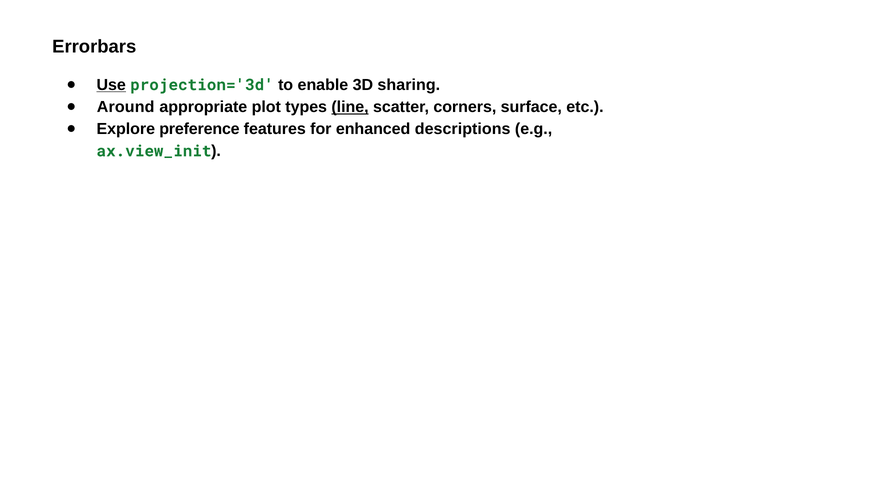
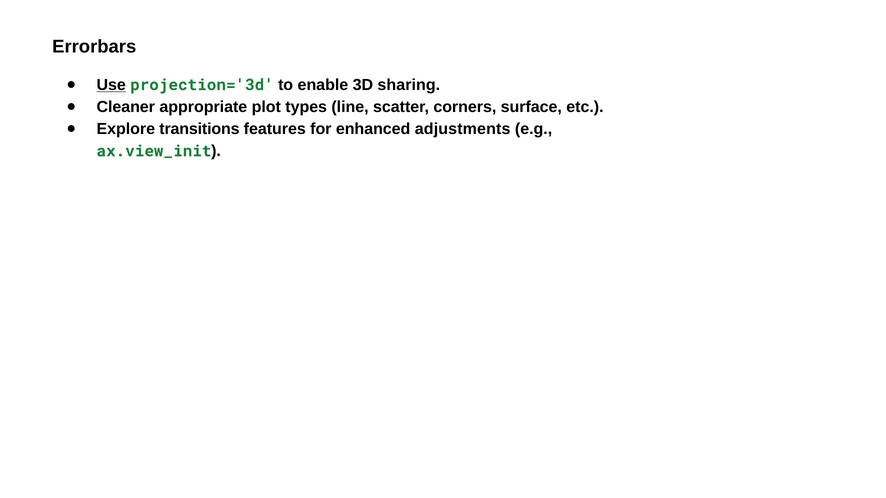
Around: Around -> Cleaner
line underline: present -> none
preference: preference -> transitions
descriptions: descriptions -> adjustments
